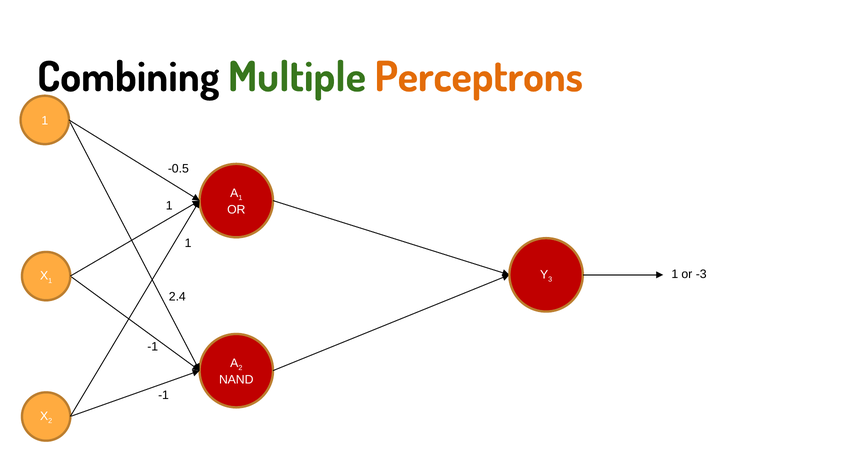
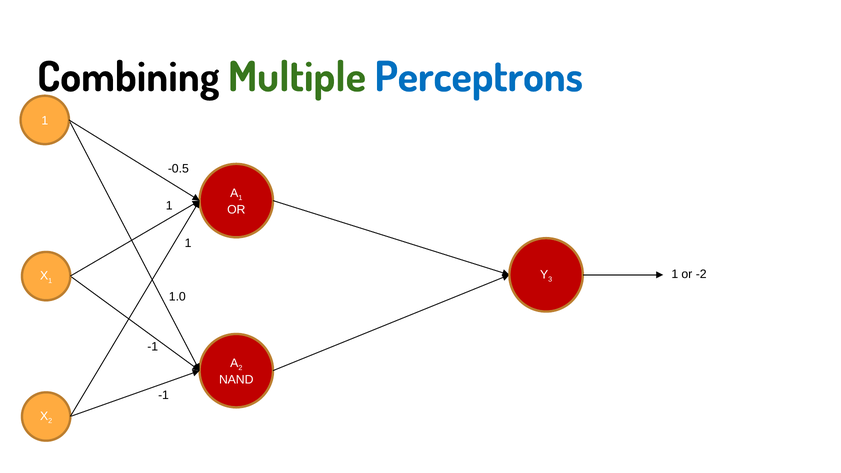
Perceptrons colour: orange -> blue
-3: -3 -> -2
2.4: 2.4 -> 1.0
